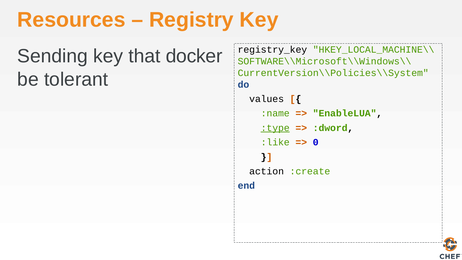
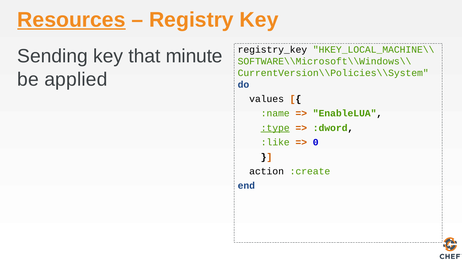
Resources underline: none -> present
docker: docker -> minute
tolerant: tolerant -> applied
